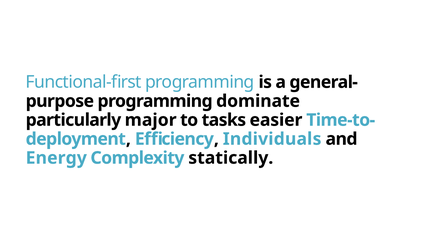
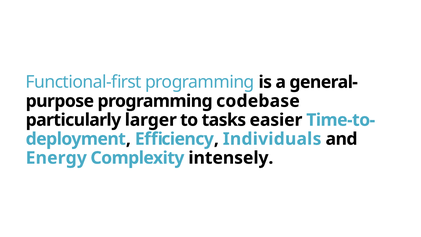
dominate: dominate -> codebase
major: major -> larger
statically: statically -> intensely
